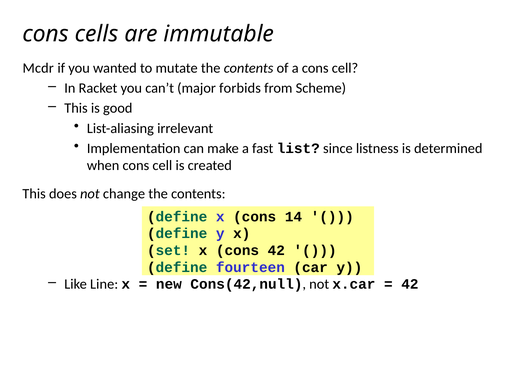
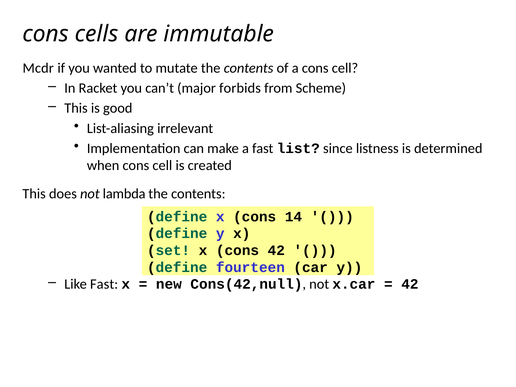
change: change -> lambda
Like Line: Line -> Fast
